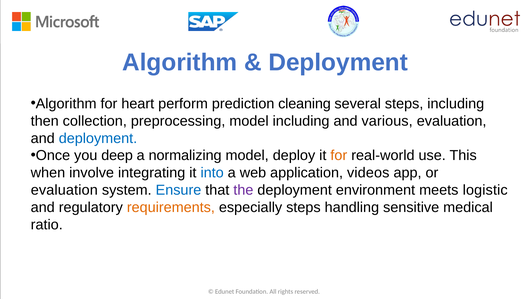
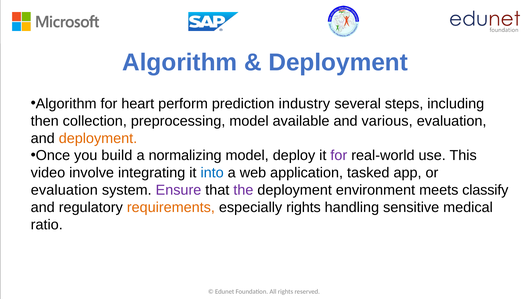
cleaning: cleaning -> industry
model including: including -> available
deployment at (98, 138) colour: blue -> orange
deep: deep -> build
for at (339, 156) colour: orange -> purple
when: when -> video
videos: videos -> tasked
Ensure colour: blue -> purple
logistic: logistic -> classify
especially steps: steps -> rights
